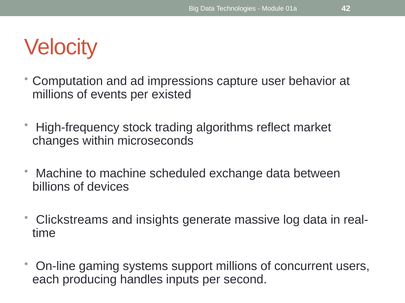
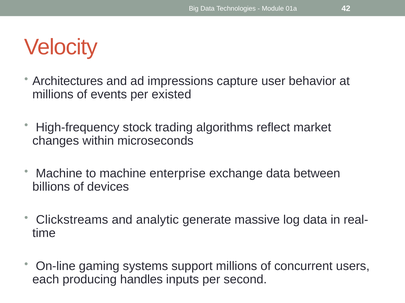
Computation: Computation -> Architectures
scheduled: scheduled -> enterprise
insights: insights -> analytic
